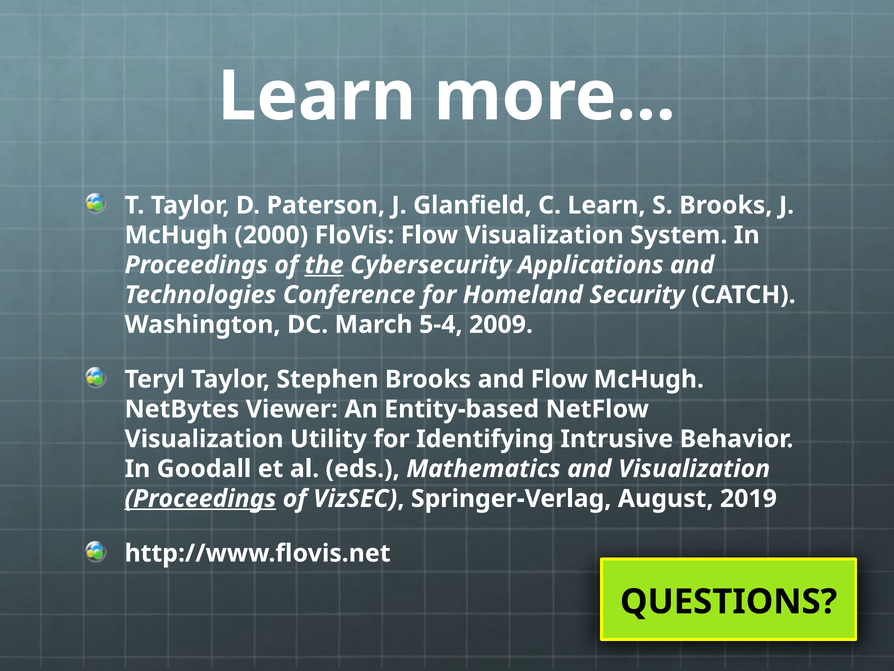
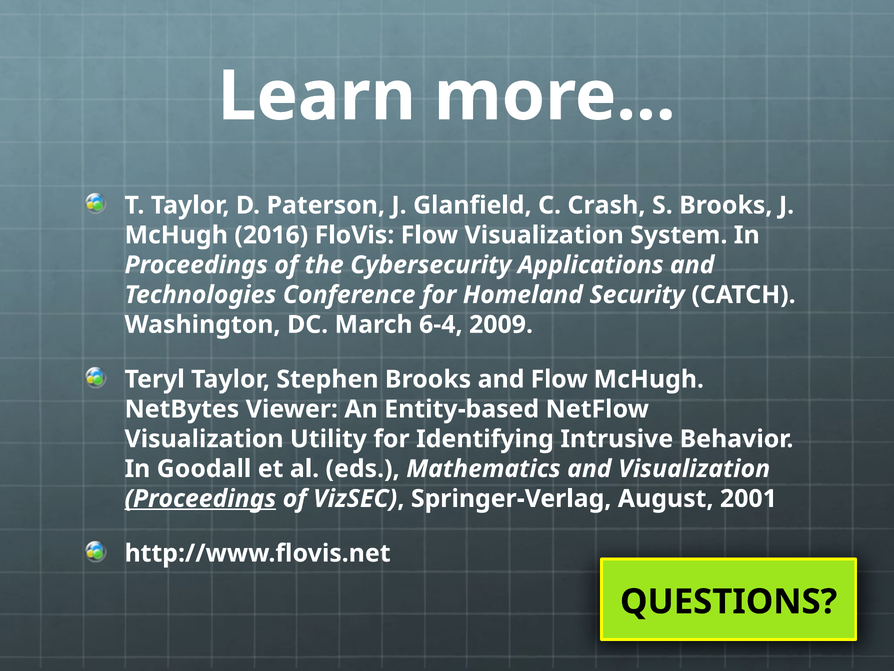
C Learn: Learn -> Crash
2000: 2000 -> 2016
the underline: present -> none
5-4: 5-4 -> 6-4
2019: 2019 -> 2001
